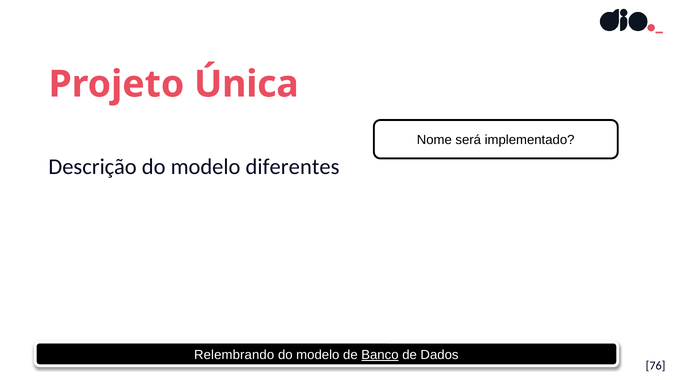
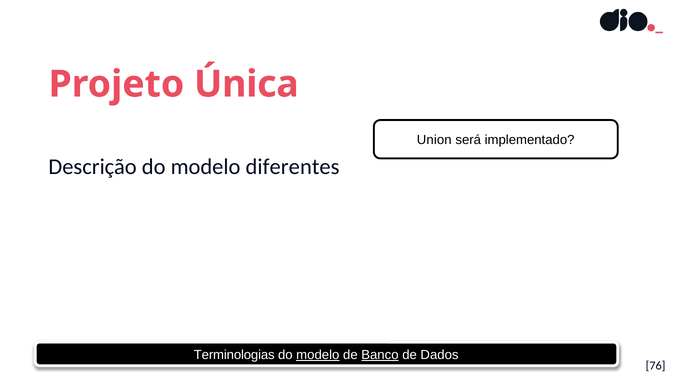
Nome: Nome -> Union
Relembrando: Relembrando -> Terminologias
modelo at (318, 355) underline: none -> present
